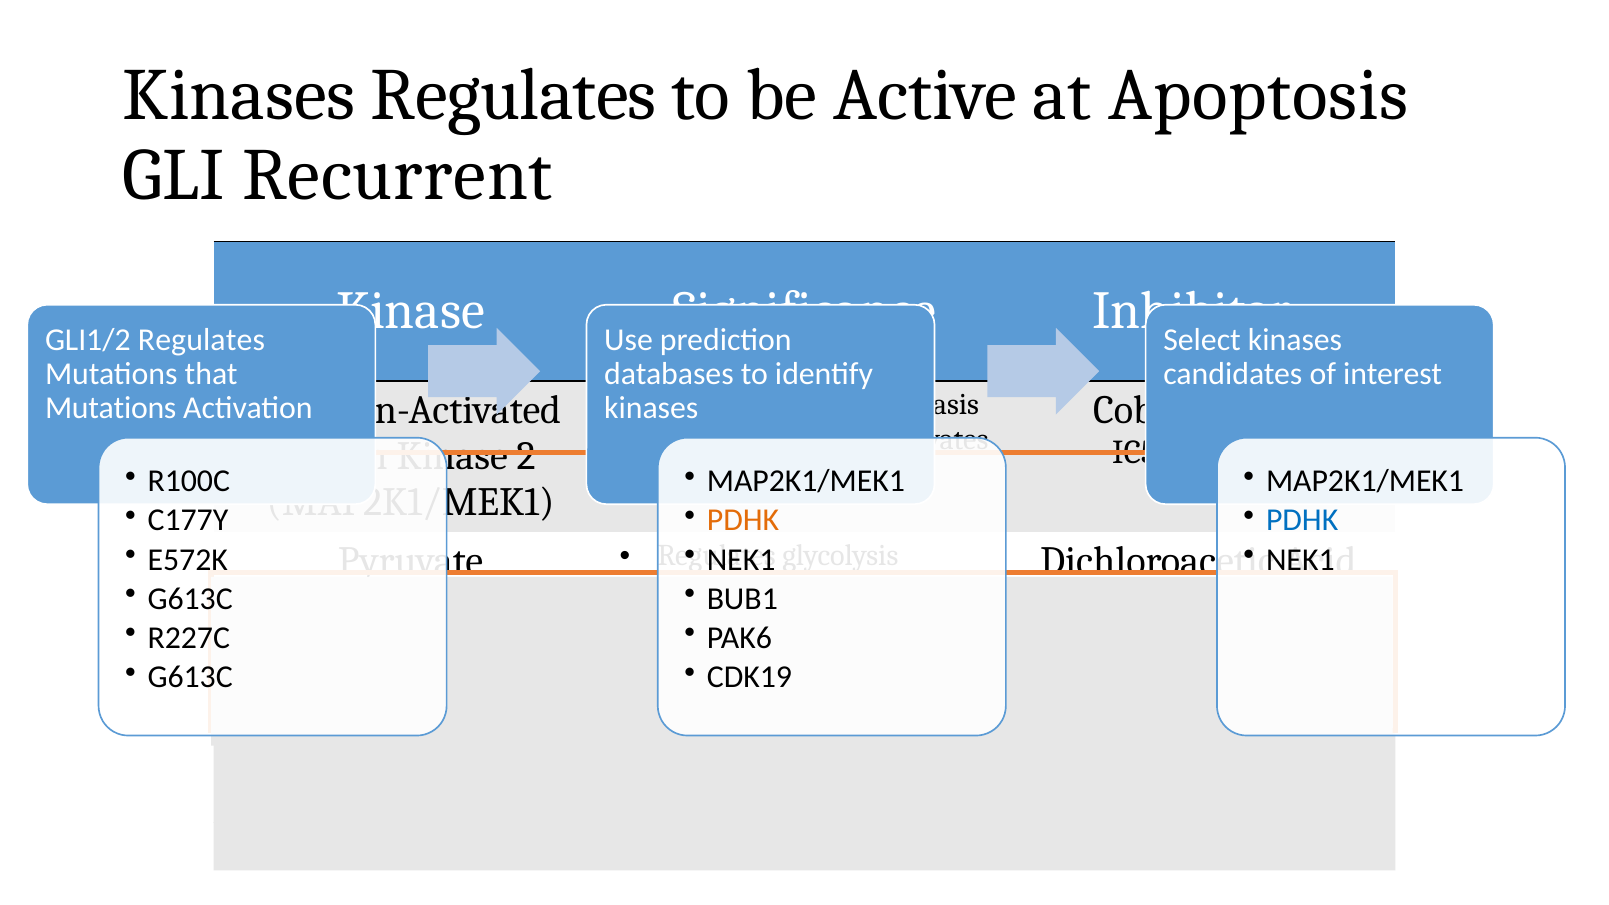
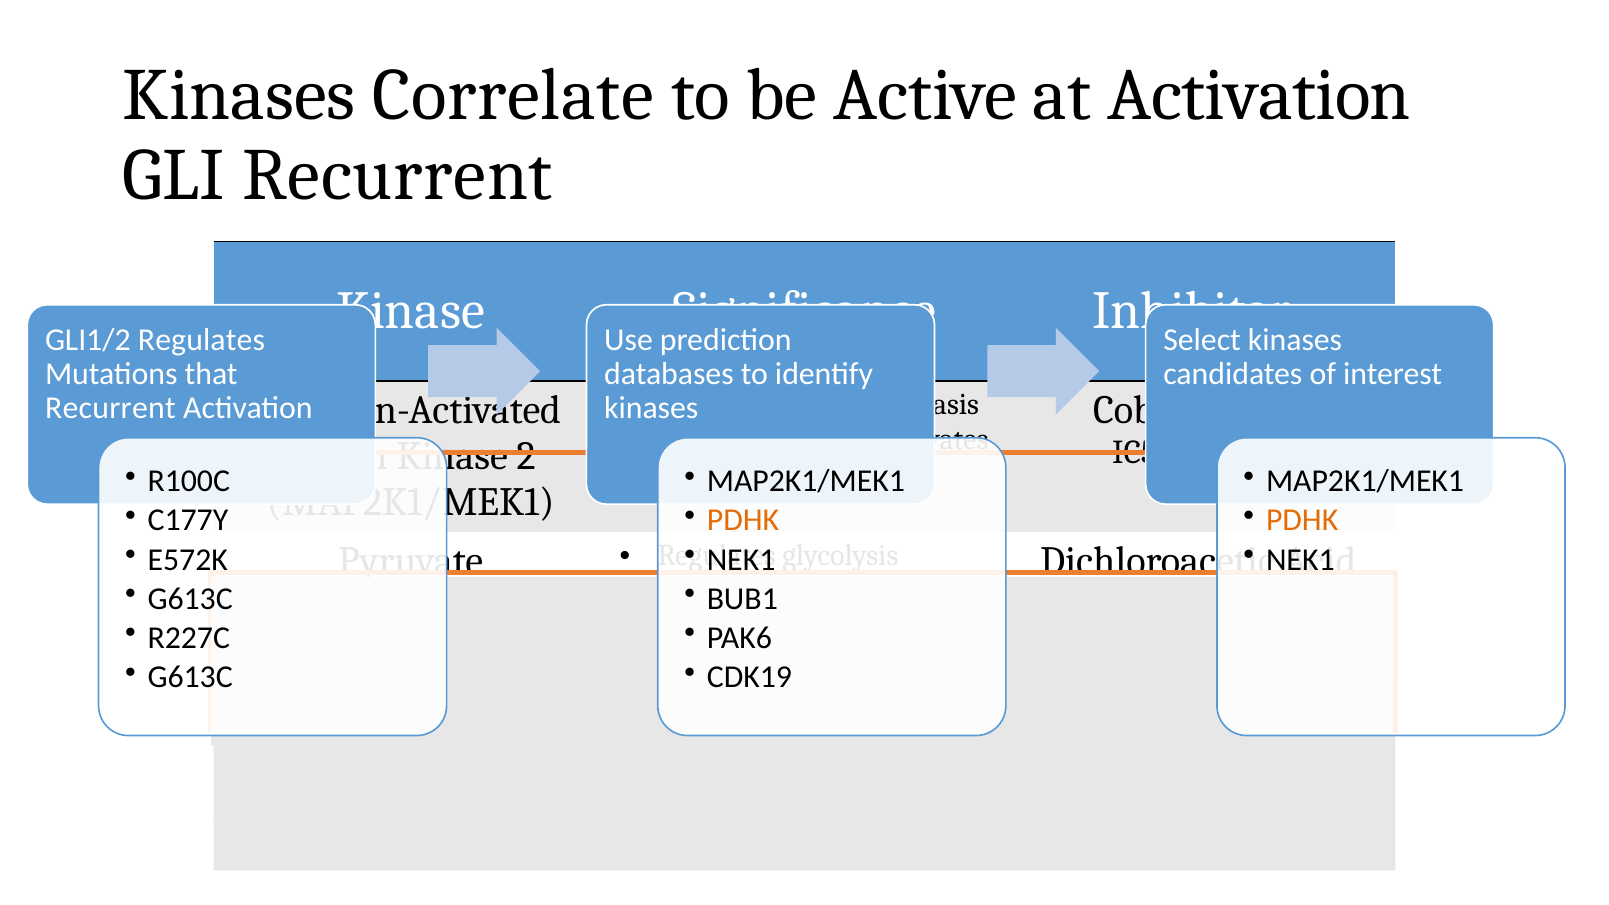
Kinases Regulates: Regulates -> Correlate
at Apoptosis: Apoptosis -> Activation
Mutations at (111, 408): Mutations -> Recurrent
PDHK at (1302, 520) colour: blue -> orange
